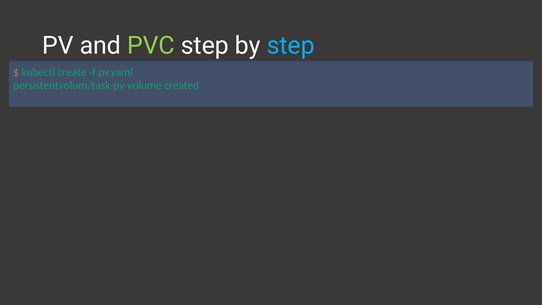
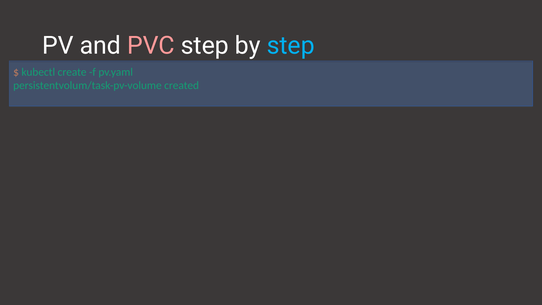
PVC colour: light green -> pink
